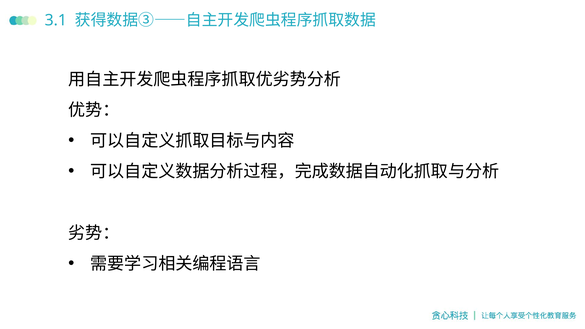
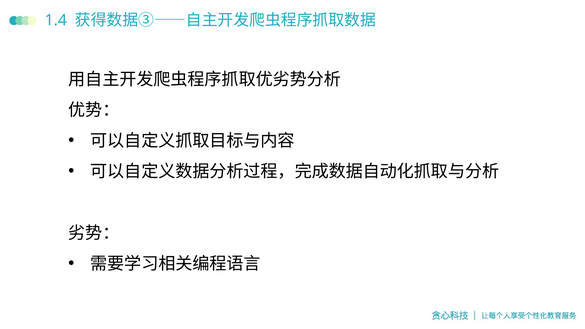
3.1: 3.1 -> 1.4
